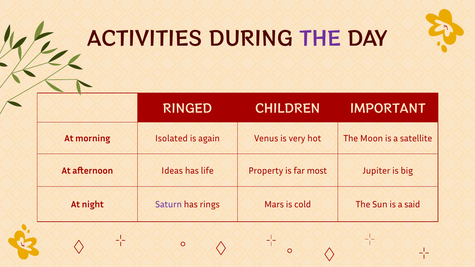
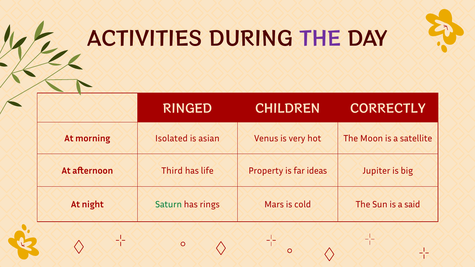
IMPORTANT: IMPORTANT -> CORRECTLY
again: again -> asian
Ideas: Ideas -> Third
most: most -> ideas
Saturn colour: purple -> green
